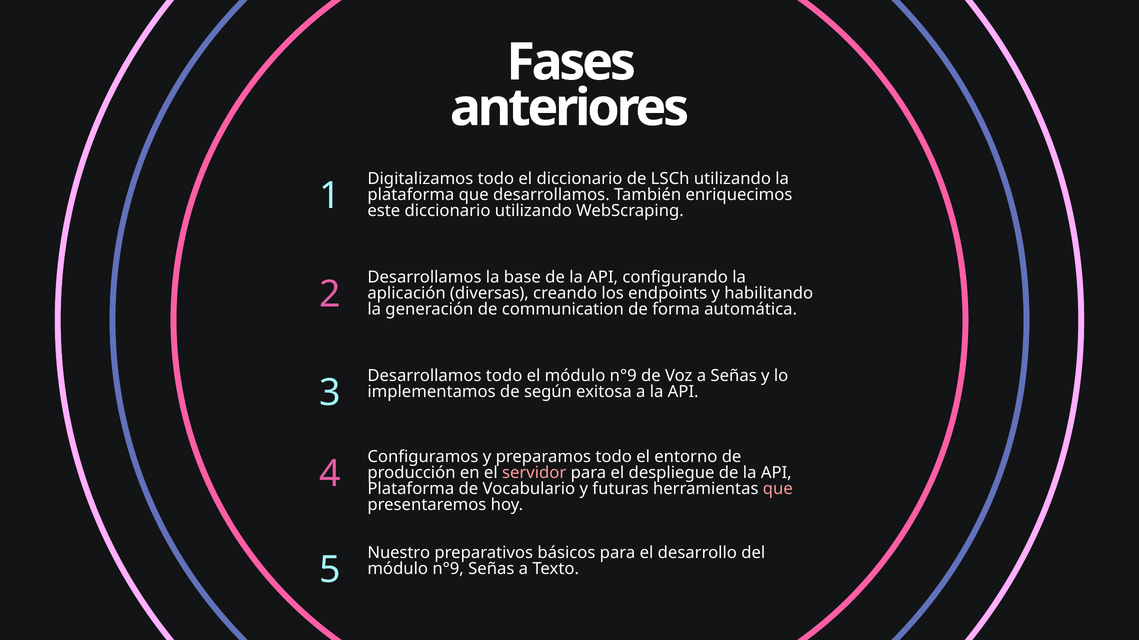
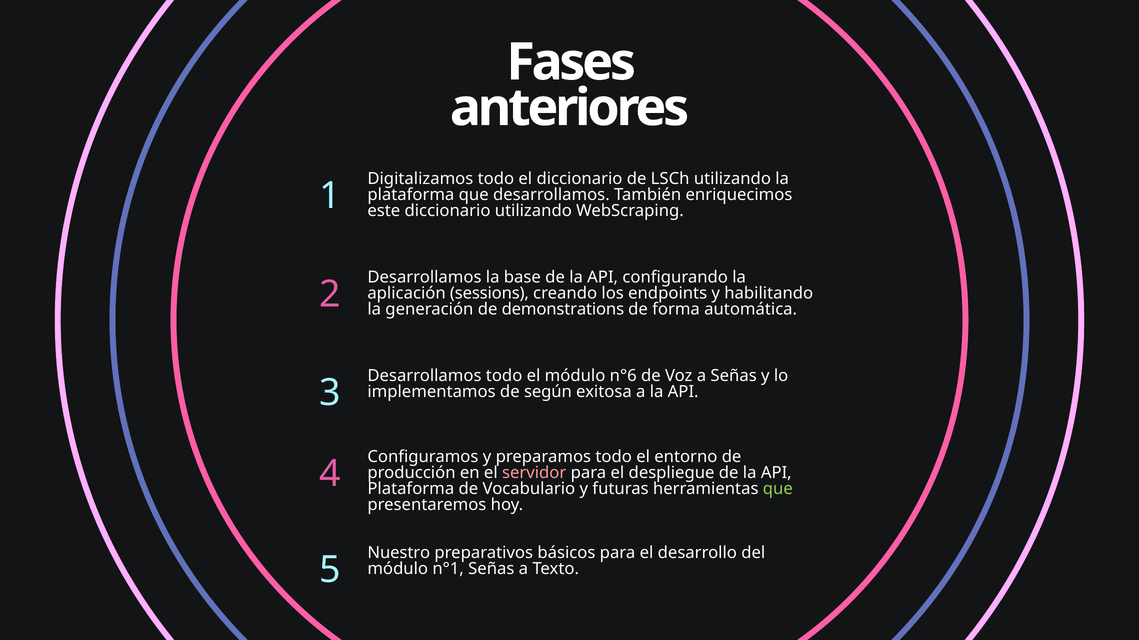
diversas: diversas -> sessions
communication: communication -> demonstrations
el módulo n°9: n°9 -> n°6
que at (778, 489) colour: pink -> light green
n°9 at (448, 570): n°9 -> n°1
